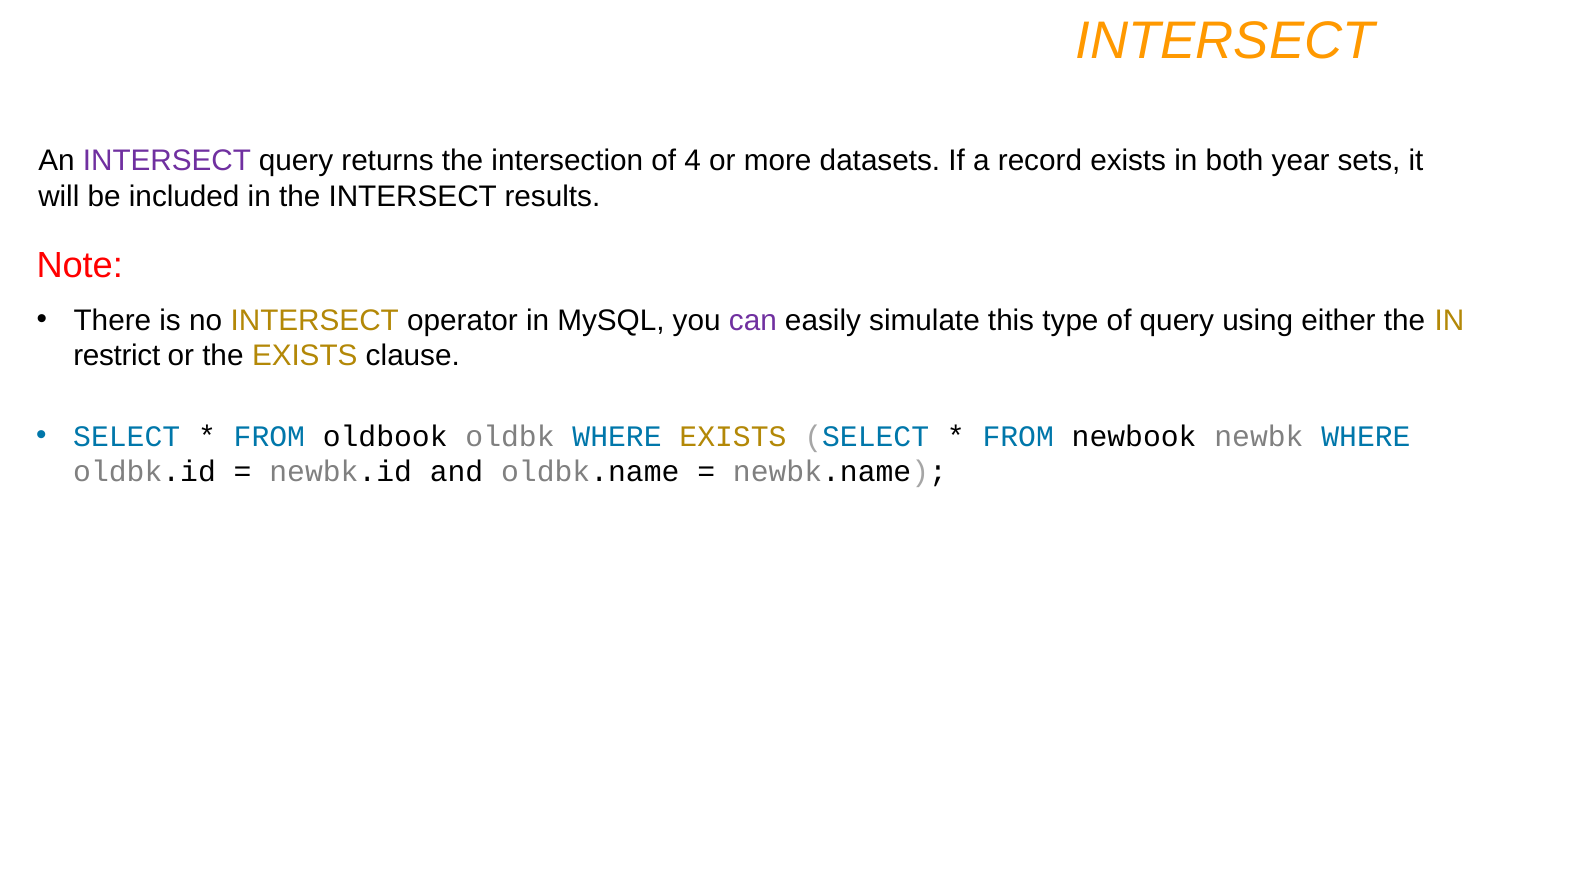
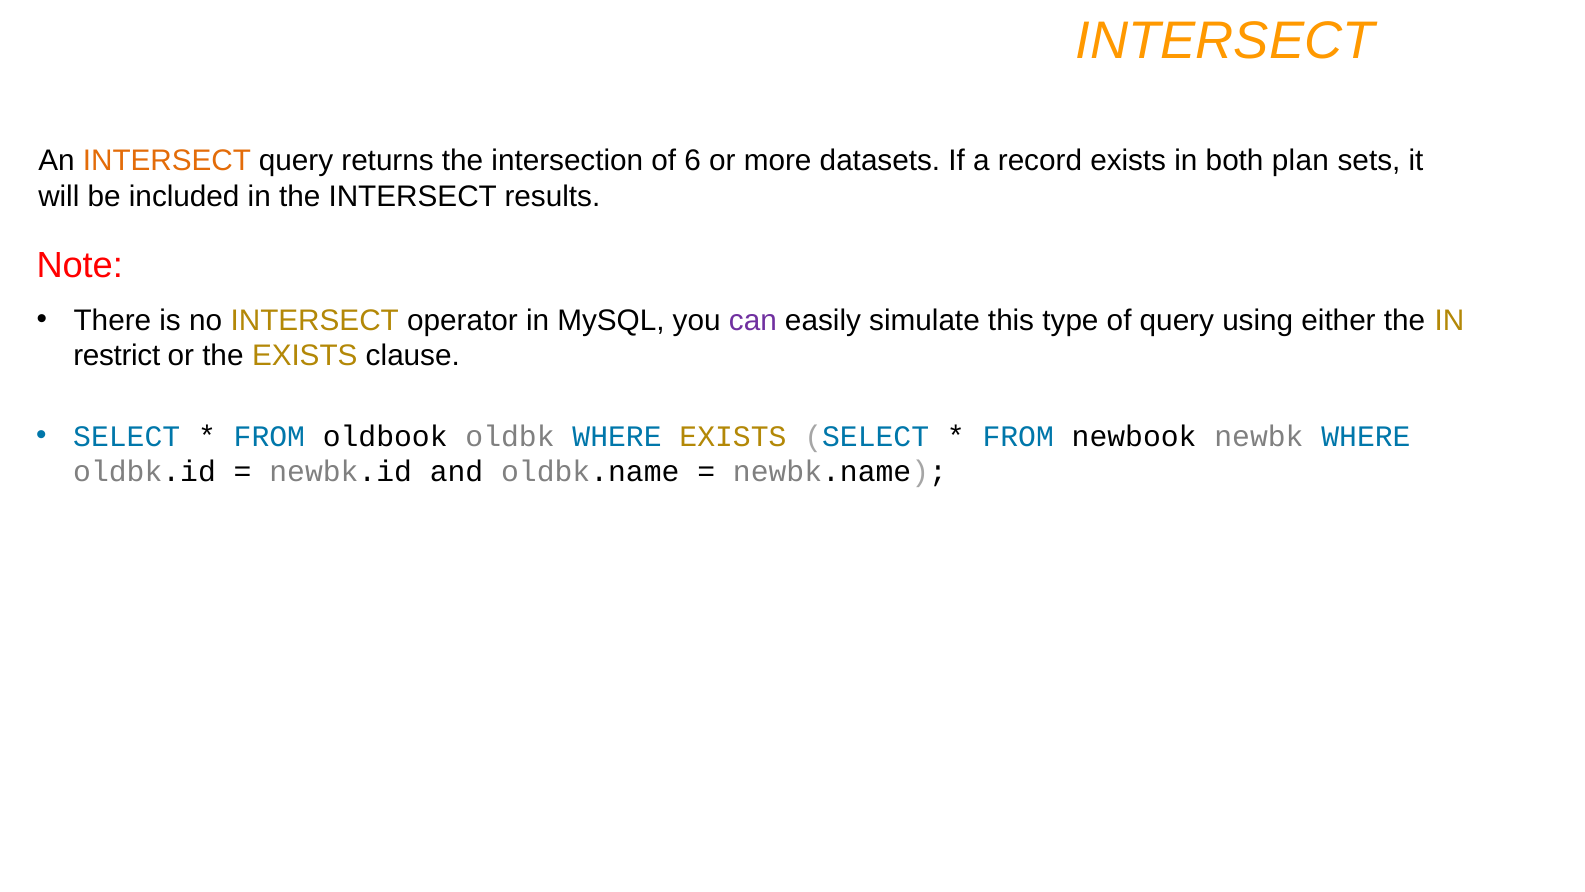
INTERSECT at (167, 161) colour: purple -> orange
4: 4 -> 6
year: year -> plan
